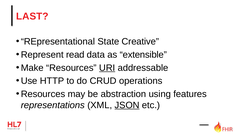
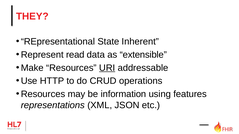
LAST: LAST -> THEY
Creative: Creative -> Inherent
abstraction: abstraction -> information
JSON underline: present -> none
